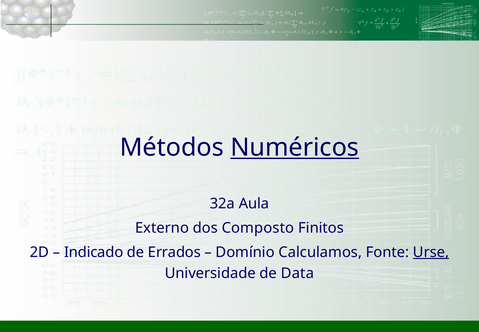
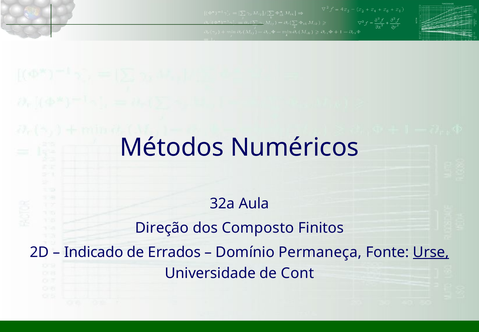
Numéricos underline: present -> none
Externo: Externo -> Direção
Calculamos: Calculamos -> Permaneça
Data: Data -> Cont
